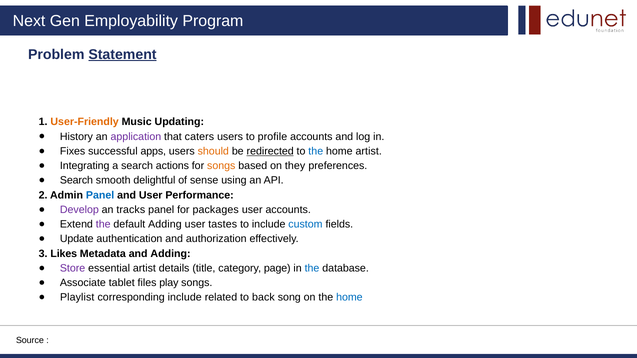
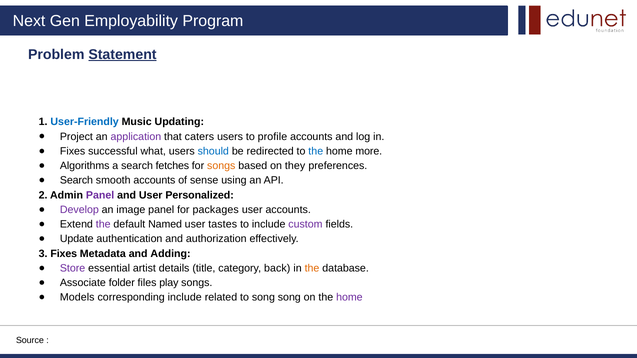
User-Friendly colour: orange -> blue
History: History -> Project
apps: apps -> what
should colour: orange -> blue
redirected underline: present -> none
home artist: artist -> more
Integrating: Integrating -> Algorithms
actions: actions -> fetches
smooth delightful: delightful -> accounts
Panel at (100, 195) colour: blue -> purple
Performance: Performance -> Personalized
tracks: tracks -> image
default Adding: Adding -> Named
custom colour: blue -> purple
3 Likes: Likes -> Fixes
page: page -> back
the at (312, 268) colour: blue -> orange
tablet: tablet -> folder
Playlist: Playlist -> Models
to back: back -> song
home at (349, 298) colour: blue -> purple
